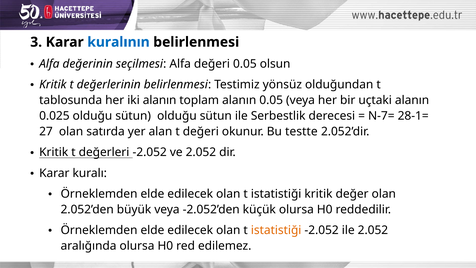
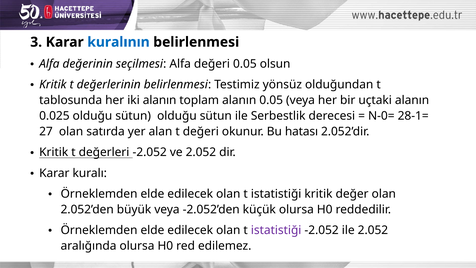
N-7=: N-7= -> N-0=
testte: testte -> hatası
istatistiği at (276, 230) colour: orange -> purple
